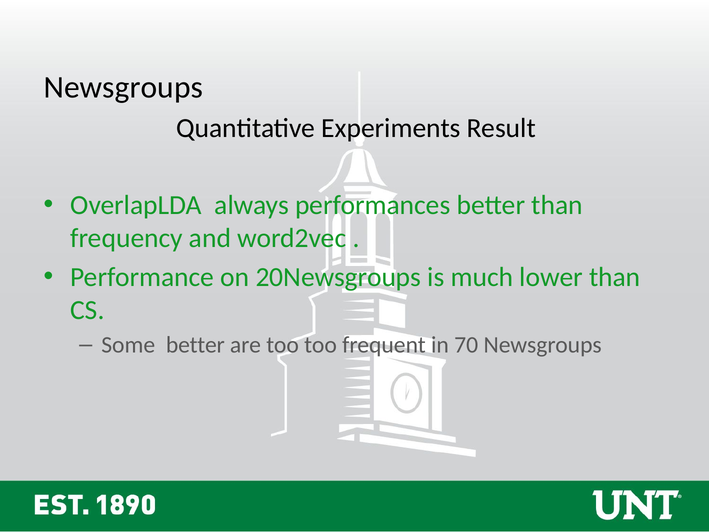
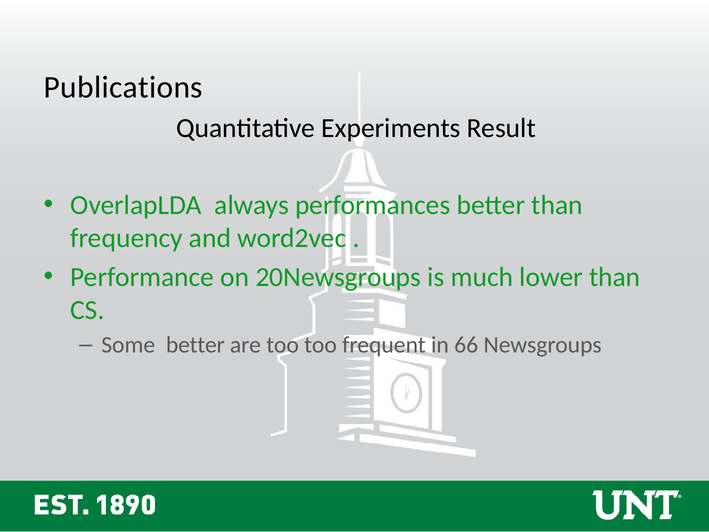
Newsgroups at (123, 87): Newsgroups -> Publications
70: 70 -> 66
